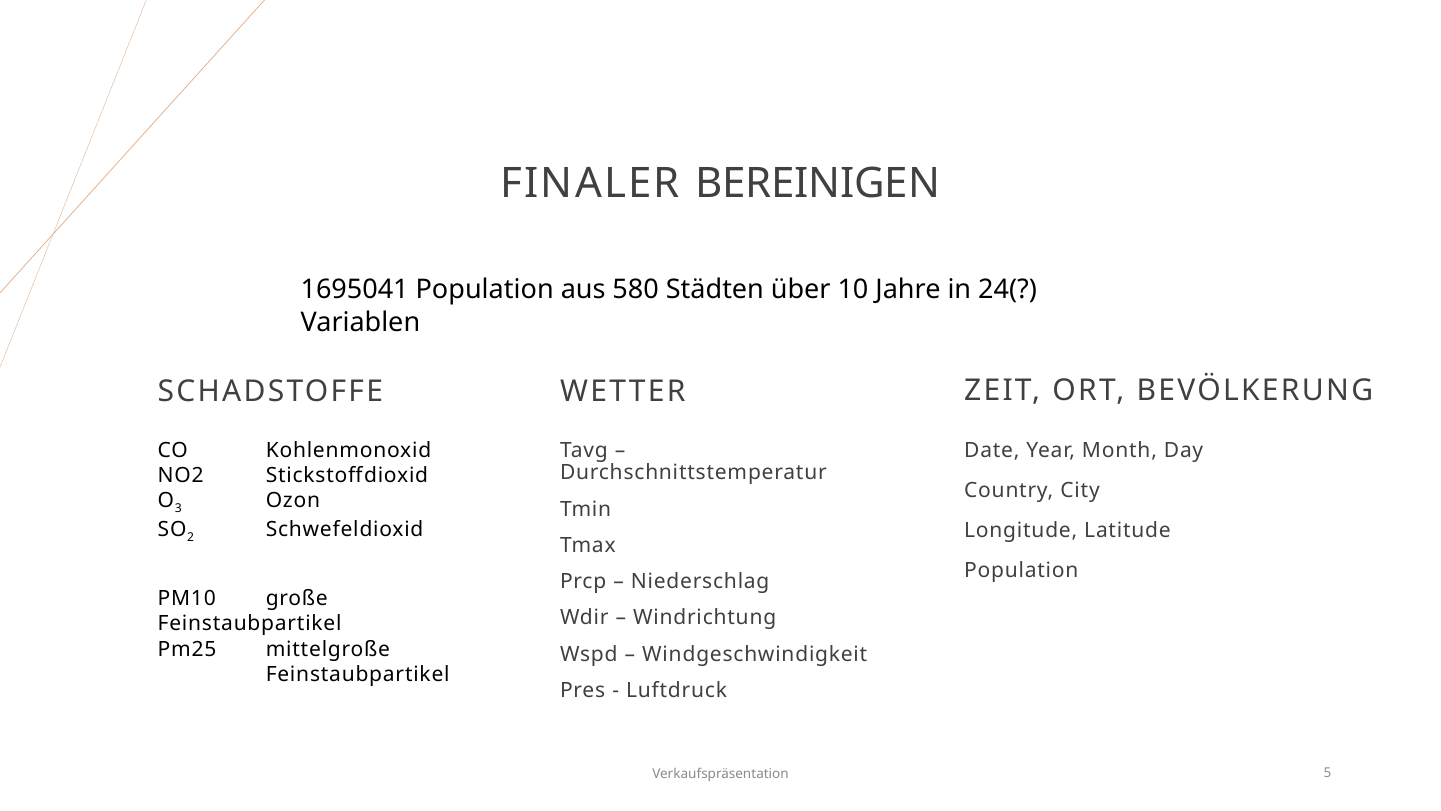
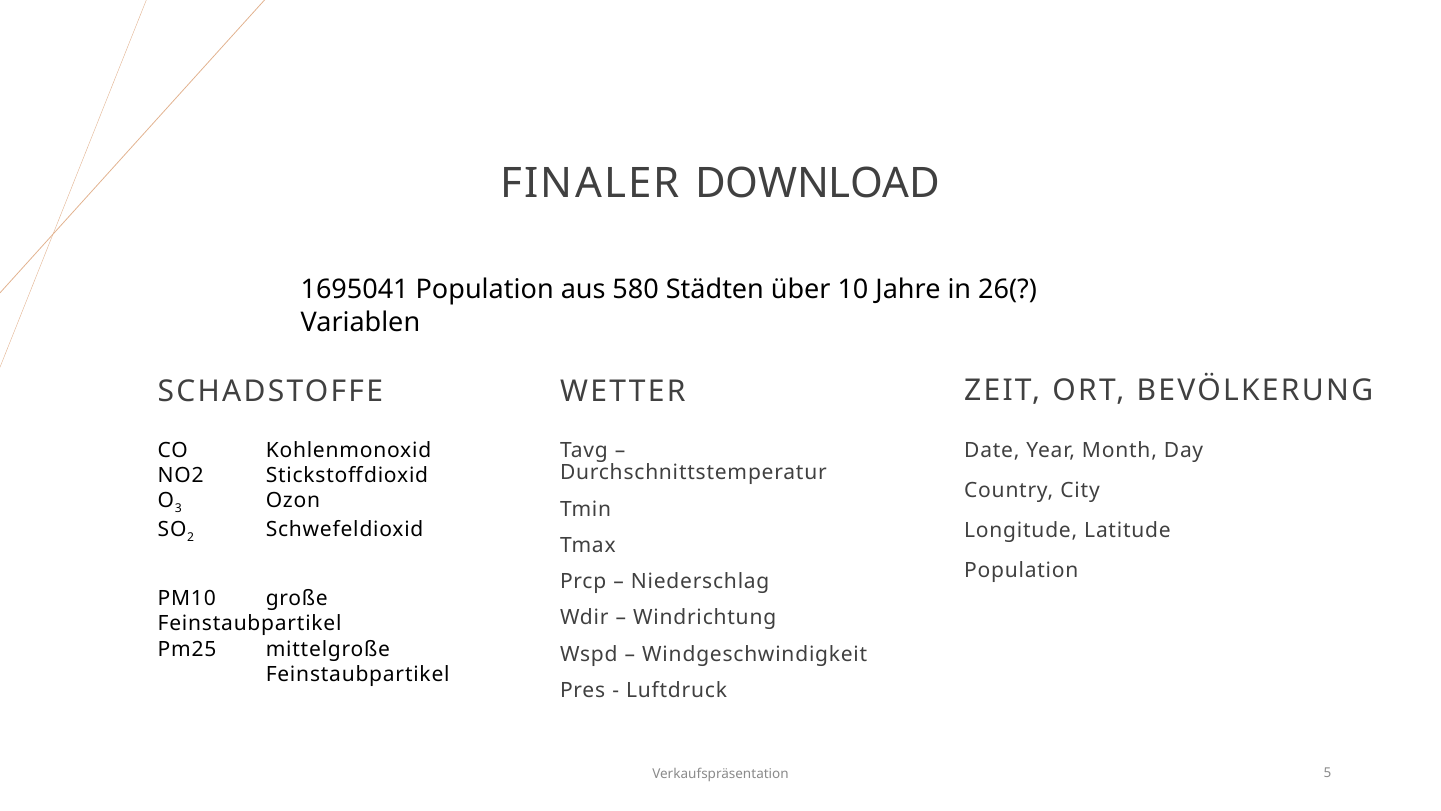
BEREINIGEN: BEREINIGEN -> DOWNLOAD
24(: 24( -> 26(
